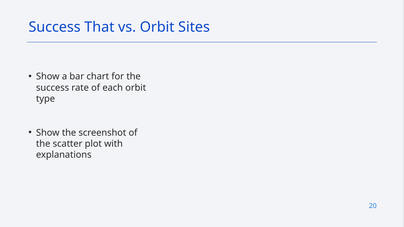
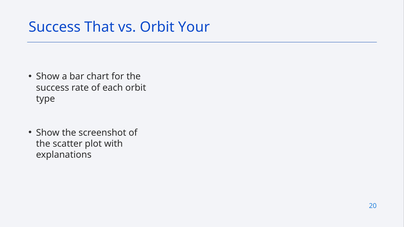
Sites: Sites -> Your
